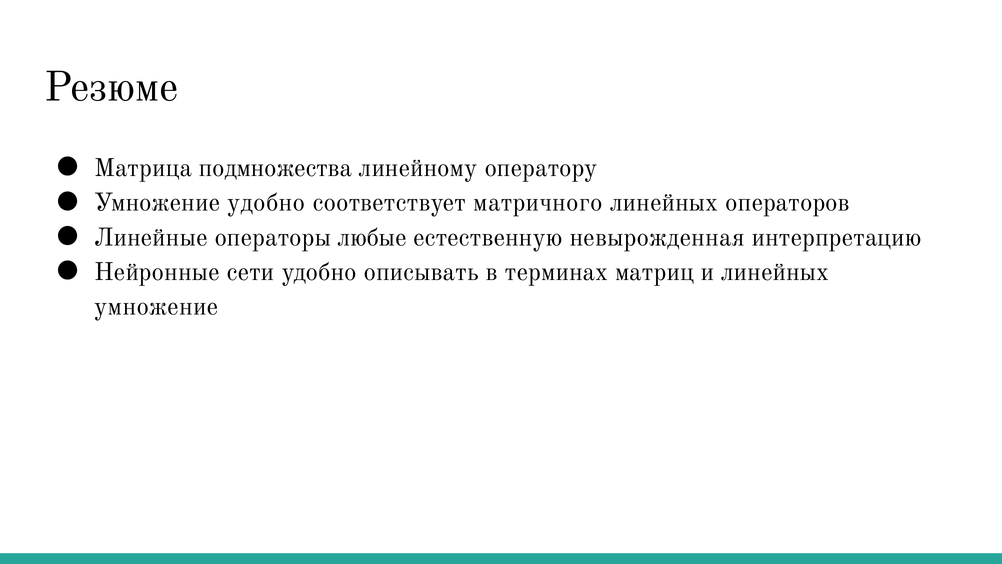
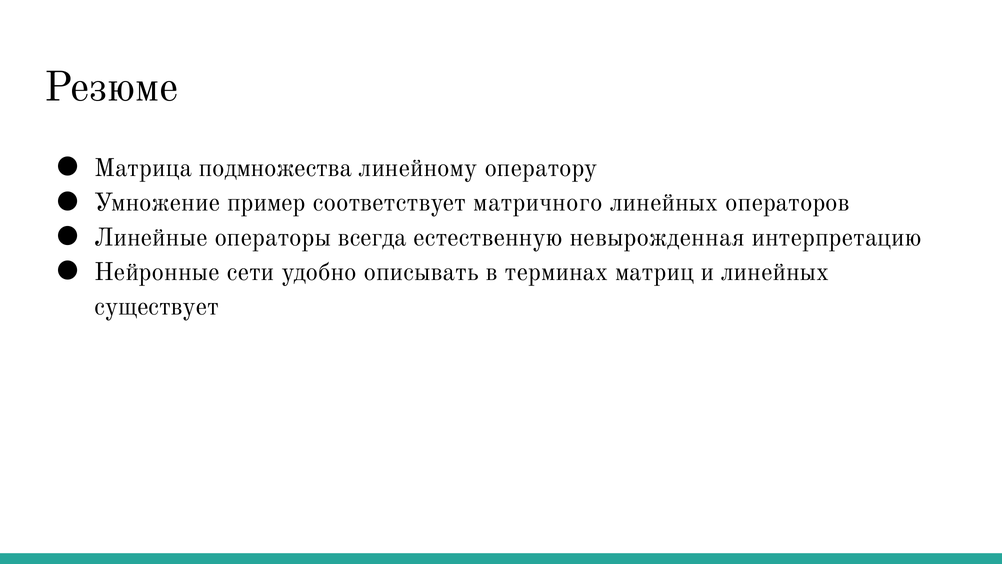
Умножение удобно: удобно -> пример
любые: любые -> всегда
умножение at (156, 306): умножение -> существует
